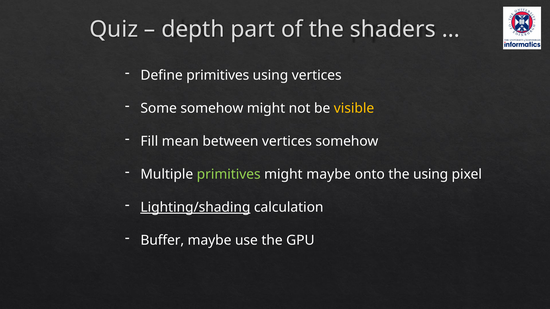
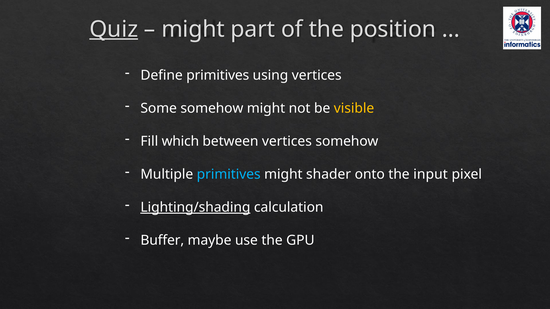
Quiz underline: none -> present
depth at (193, 29): depth -> might
shaders: shaders -> position
mean: mean -> which
primitives at (229, 174) colour: light green -> light blue
might maybe: maybe -> shader
the using: using -> input
